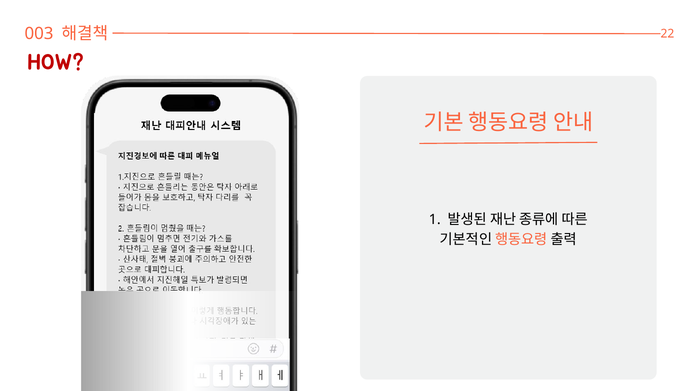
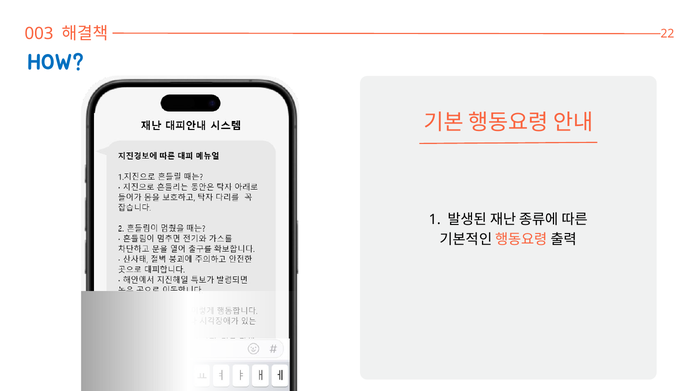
HOW colour: red -> blue
